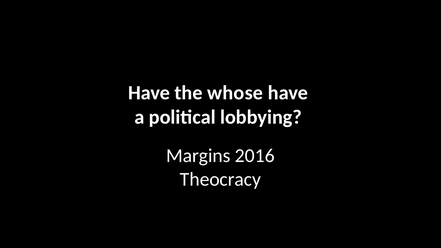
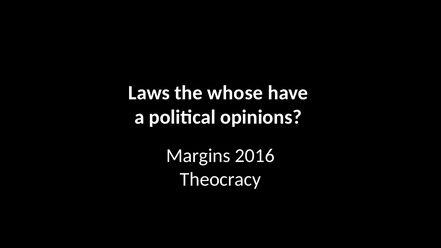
Have at (149, 93): Have -> Laws
lobbying: lobbying -> opinions
